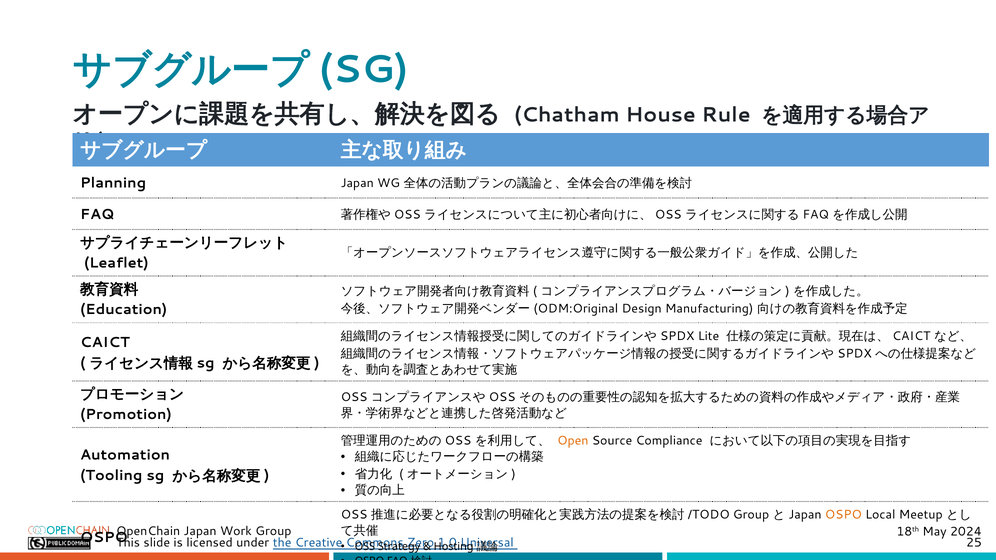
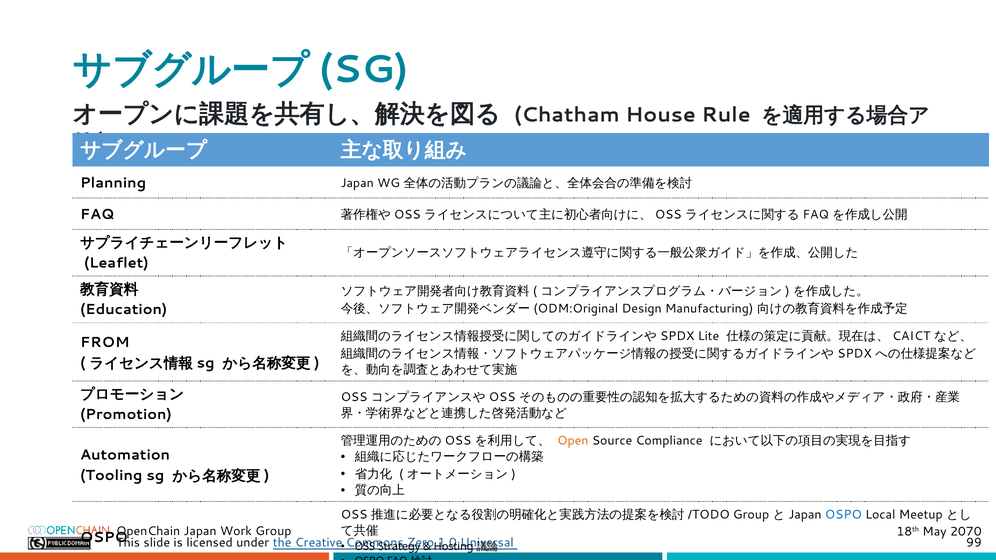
CAICT at (105, 342): CAICT -> FROM
OSPO at (843, 515) colour: orange -> blue
2024: 2024 -> 2070
25: 25 -> 99
